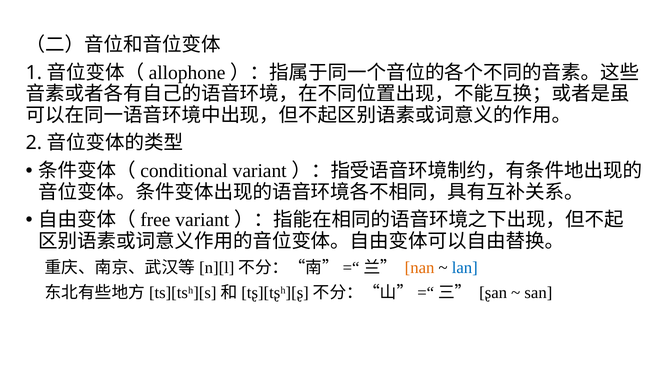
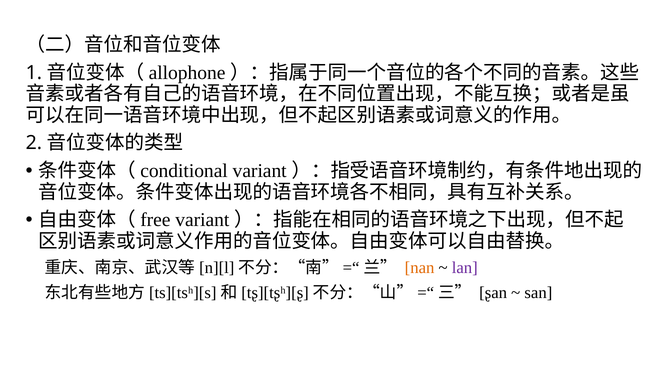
lan colour: blue -> purple
